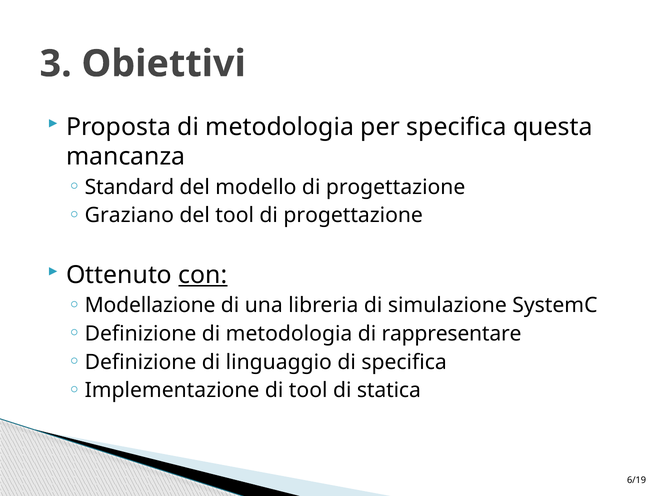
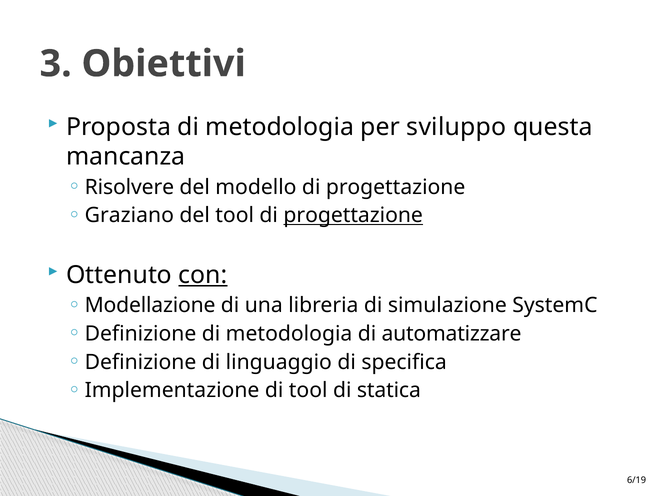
per specifica: specifica -> sviluppo
Standard: Standard -> Risolvere
progettazione at (353, 216) underline: none -> present
rappresentare: rappresentare -> automatizzare
